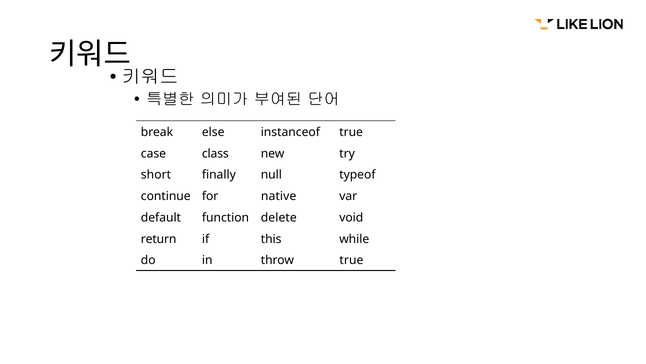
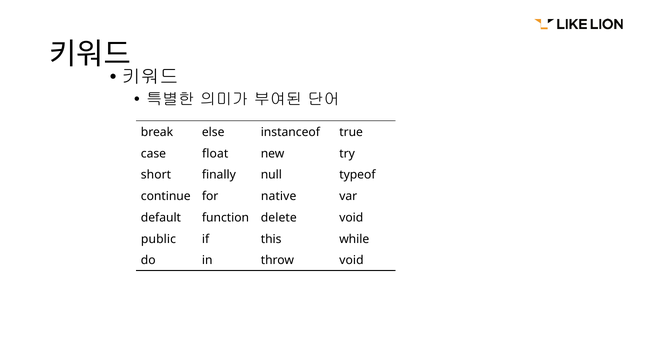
class: class -> float
return: return -> public
throw true: true -> void
